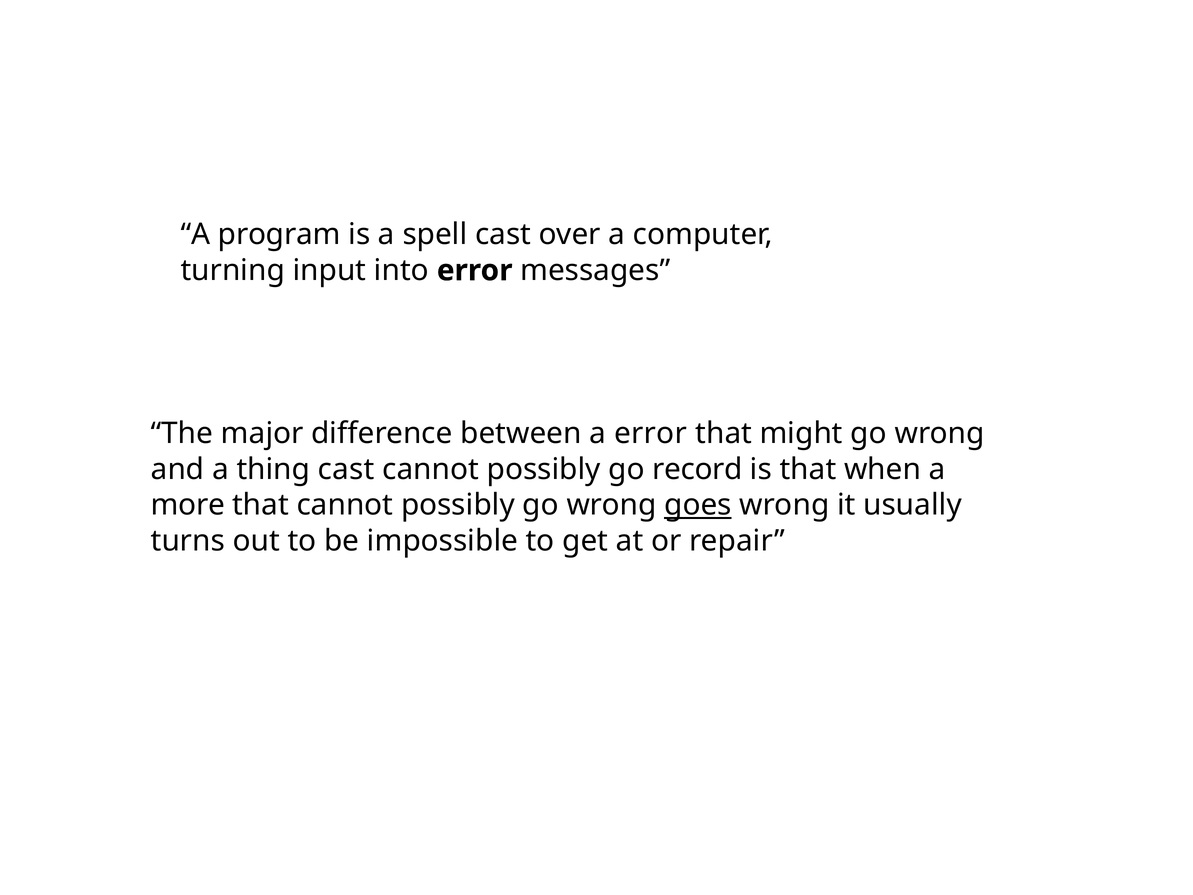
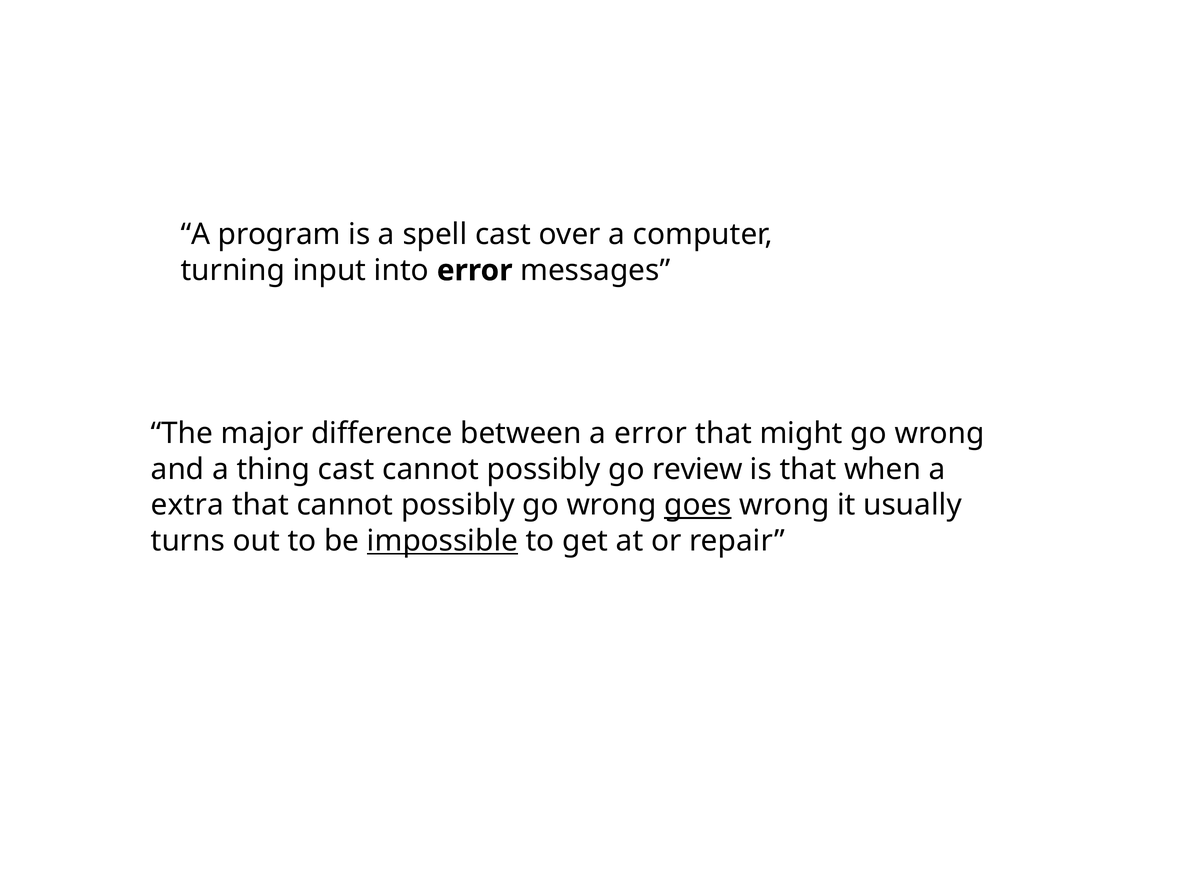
record: record -> review
more: more -> extra
impossible underline: none -> present
